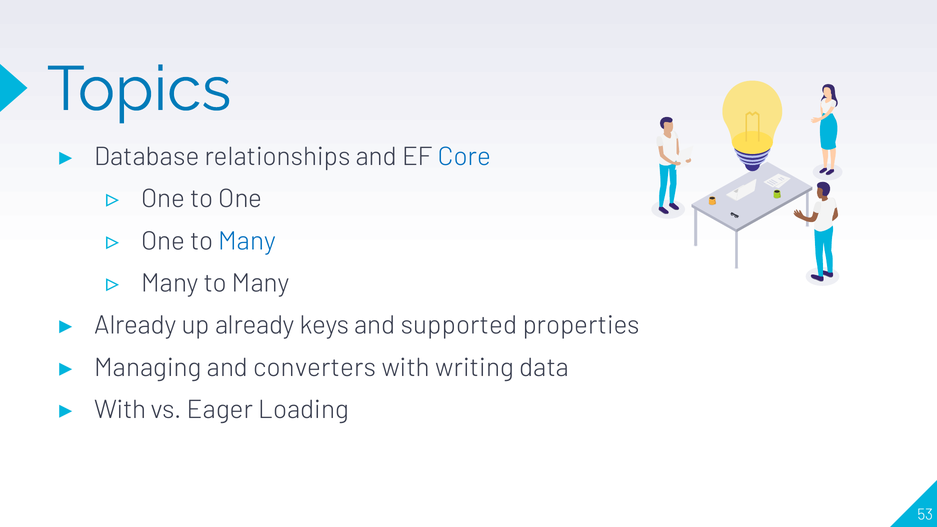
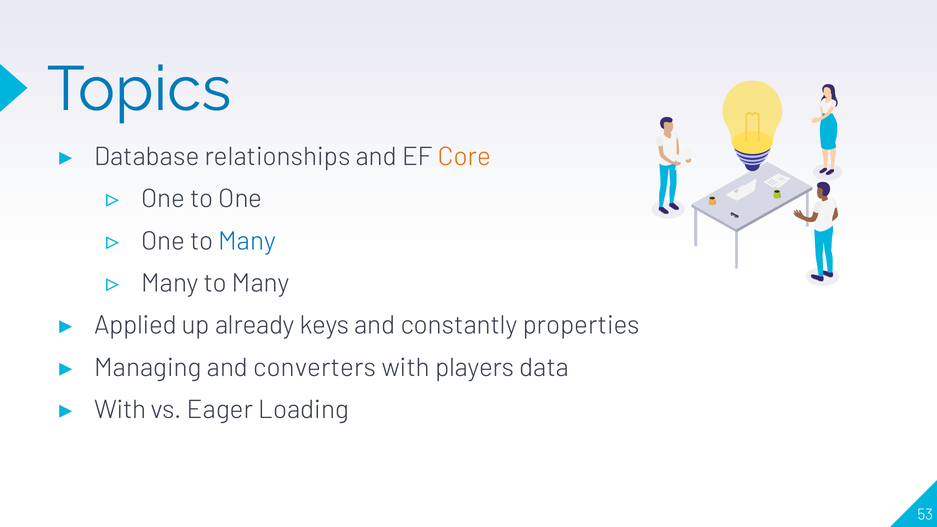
Core colour: blue -> orange
Already at (135, 325): Already -> Applied
supported: supported -> constantly
writing: writing -> players
